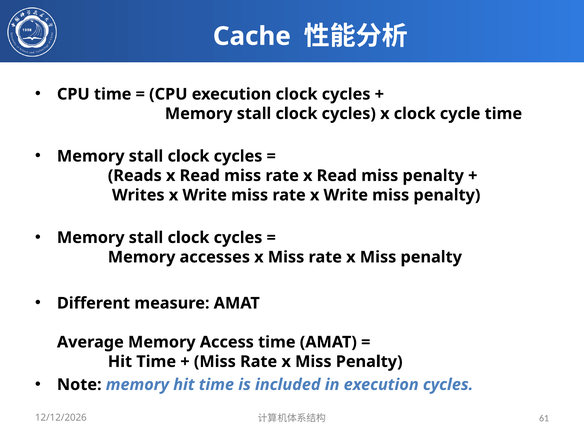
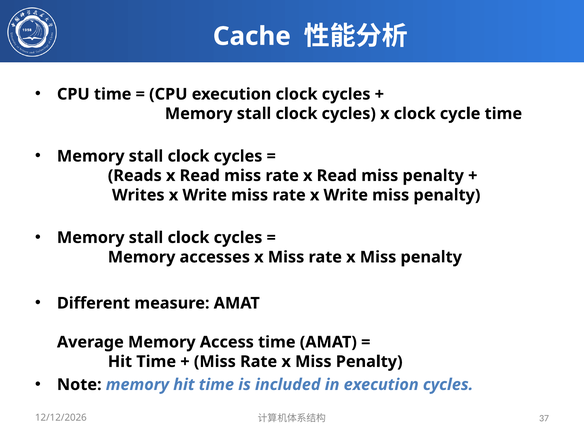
61: 61 -> 37
